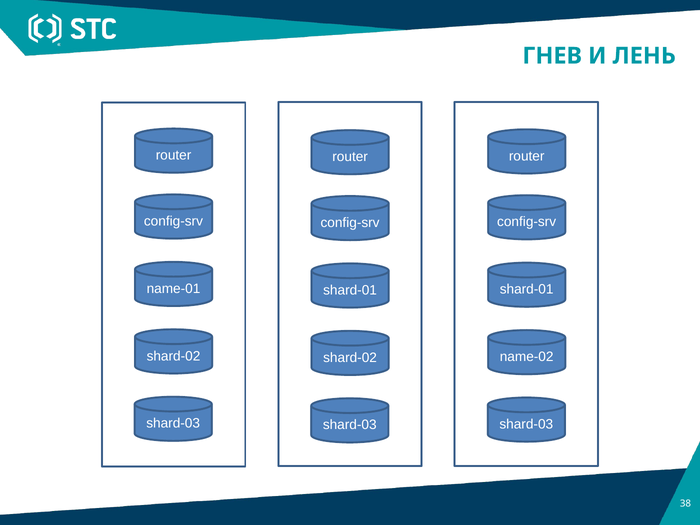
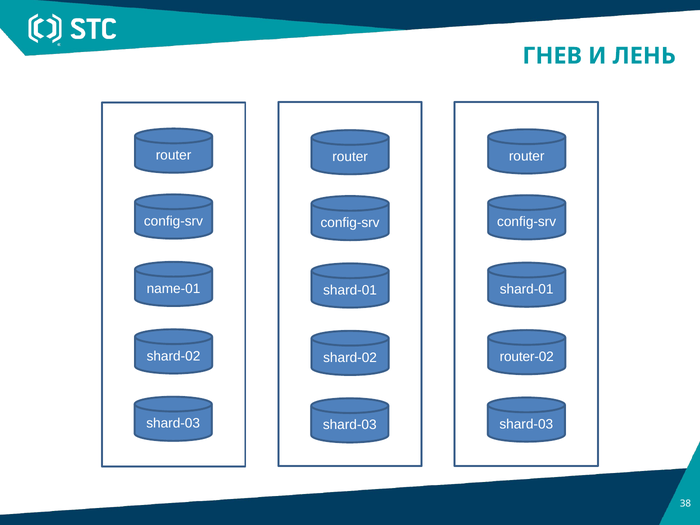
name-02: name-02 -> router-02
